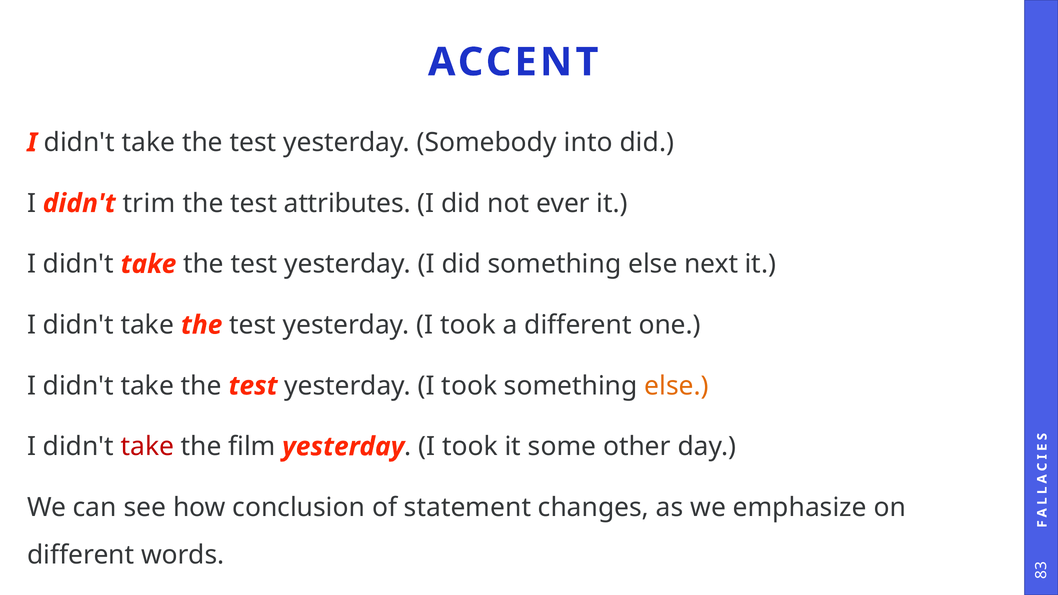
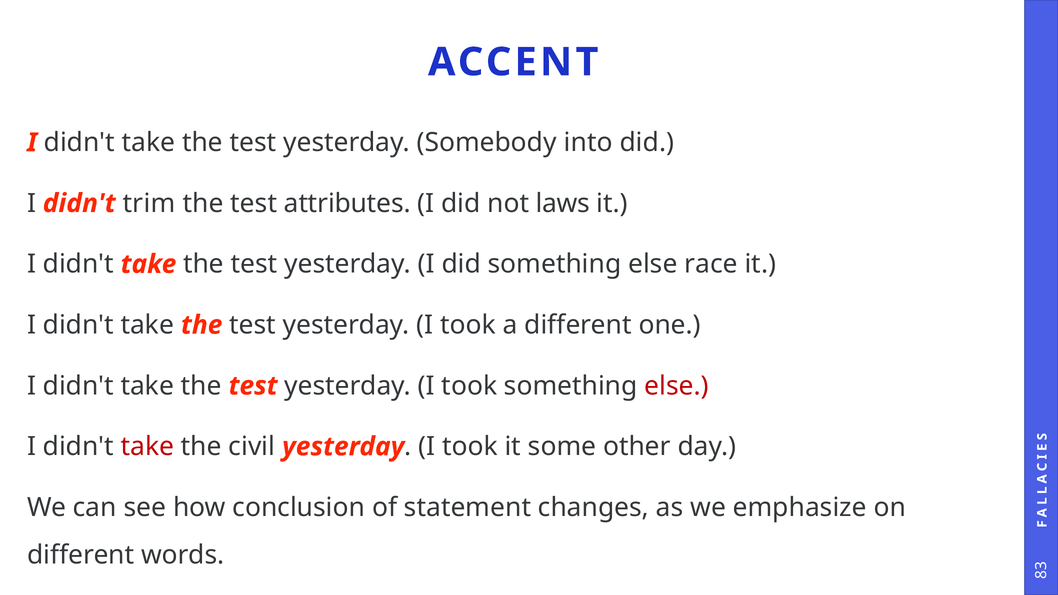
ever: ever -> laws
next: next -> race
else at (677, 386) colour: orange -> red
film: film -> civil
